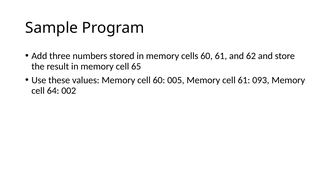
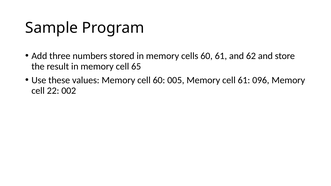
093: 093 -> 096
64: 64 -> 22
